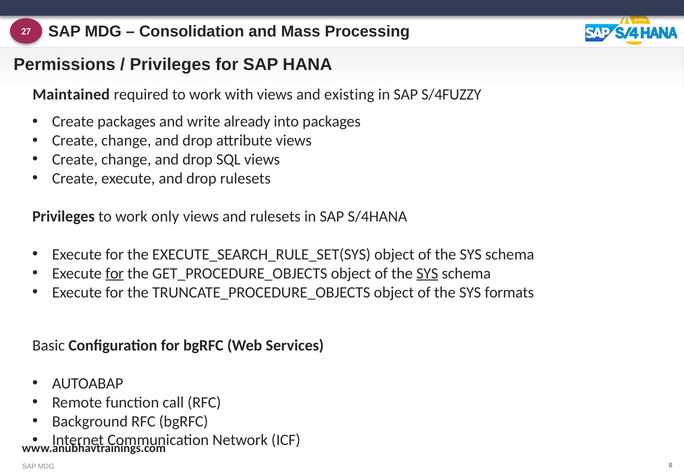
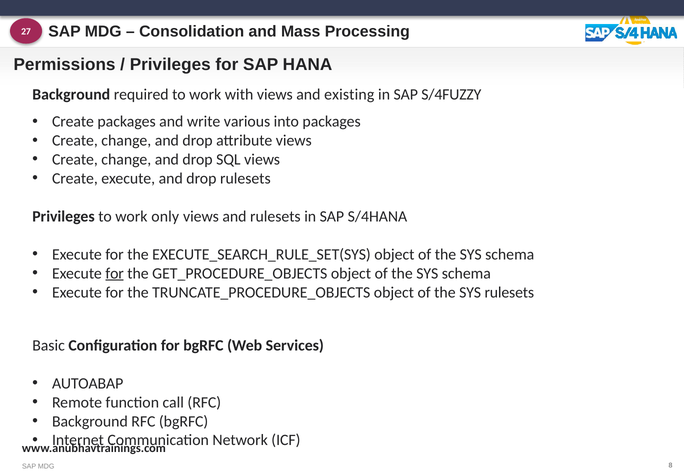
Maintained at (71, 94): Maintained -> Background
already: already -> various
SYS at (427, 273) underline: present -> none
SYS formats: formats -> rulesets
